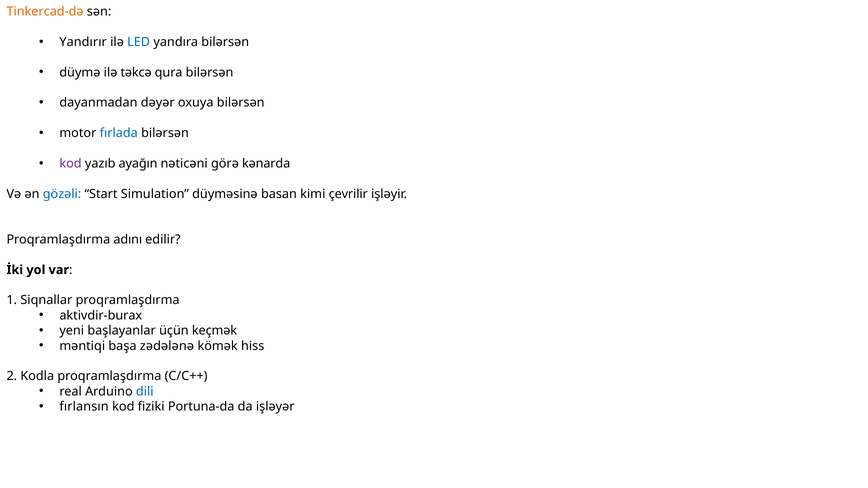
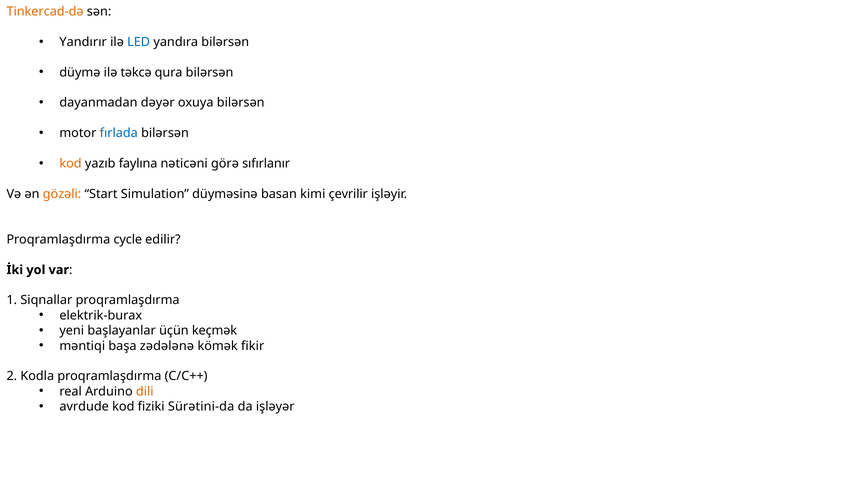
kod at (71, 164) colour: purple -> orange
ayağın: ayağın -> faylına
kənarda: kənarda -> sıfırlanır
gözəli colour: blue -> orange
adını: adını -> cycle
aktivdir-burax: aktivdir-burax -> elektrik-burax
hiss: hiss -> fikir
dili colour: blue -> orange
fırlansın: fırlansın -> avrdude
Portuna-da: Portuna-da -> Sürətini-da
